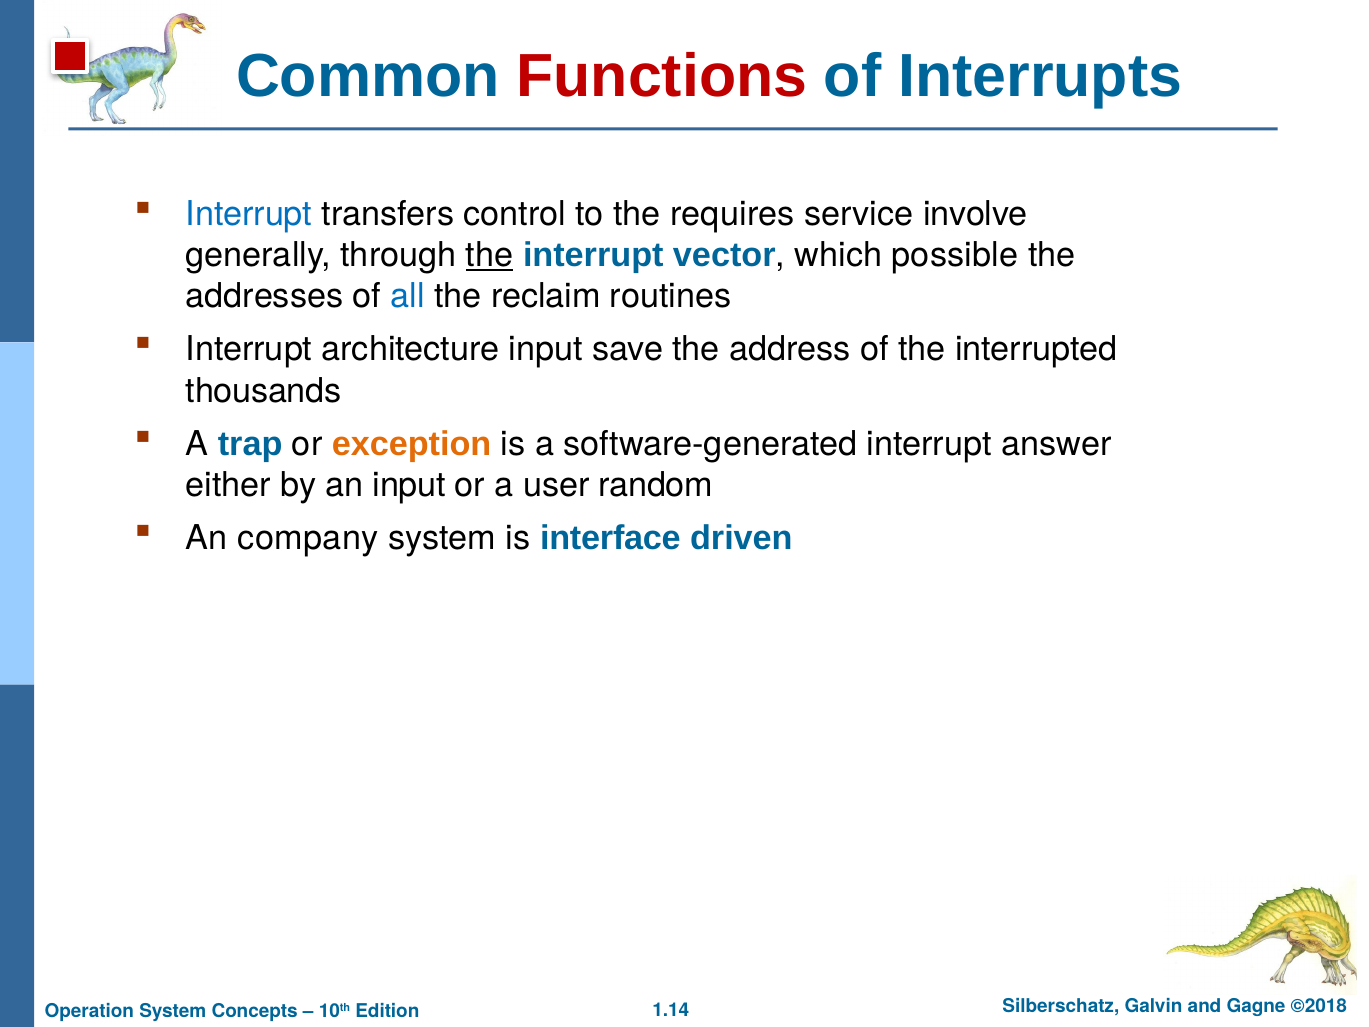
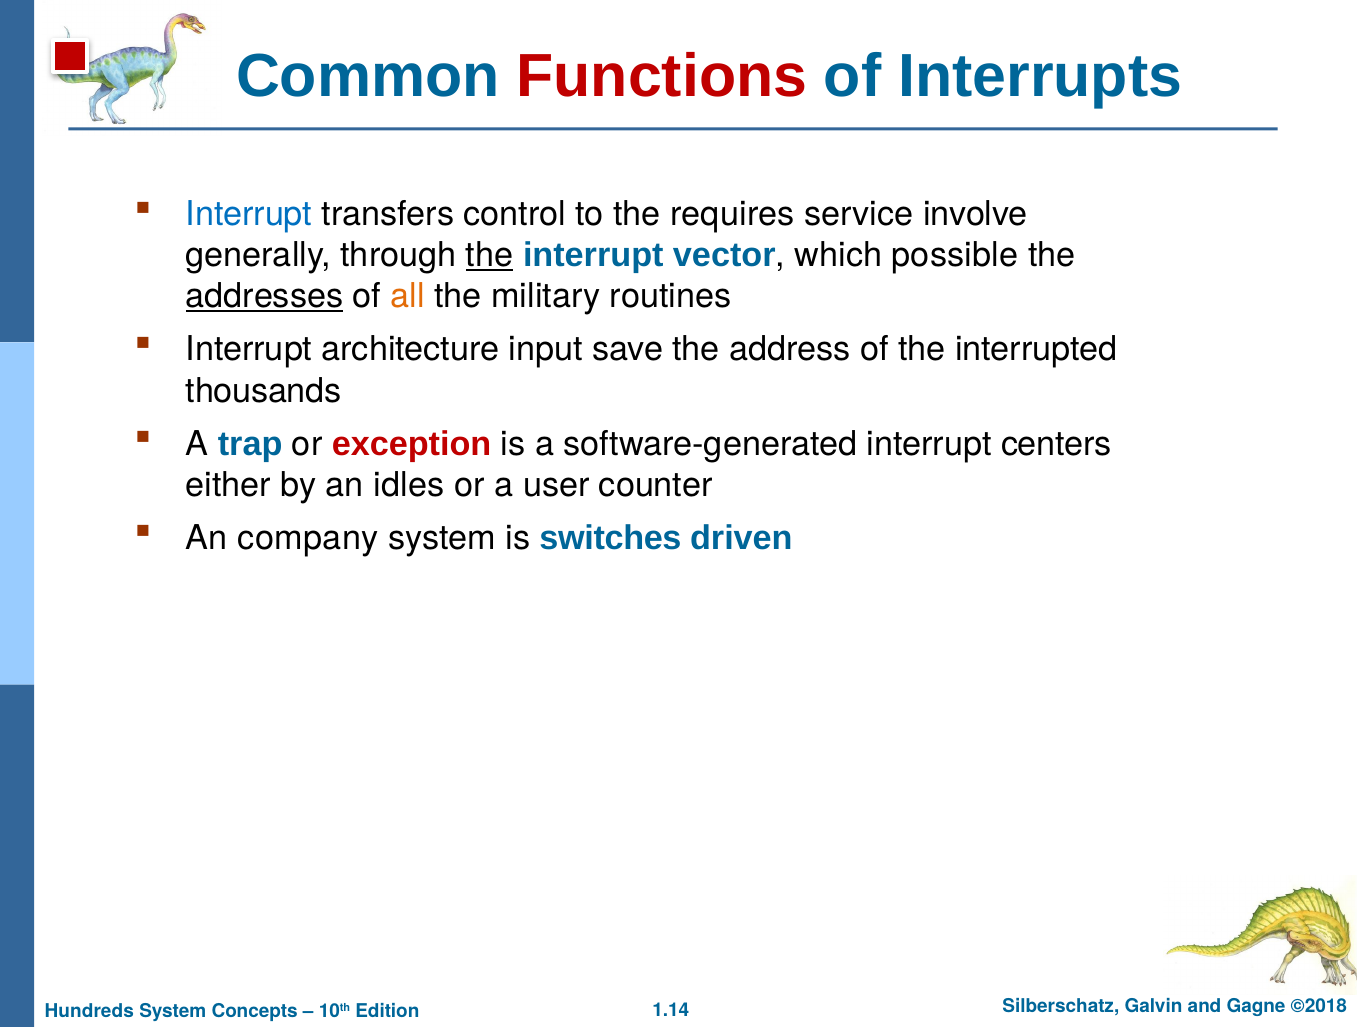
addresses underline: none -> present
all colour: blue -> orange
reclaim: reclaim -> military
exception colour: orange -> red
answer: answer -> centers
an input: input -> idles
random: random -> counter
interface: interface -> switches
Operation: Operation -> Hundreds
